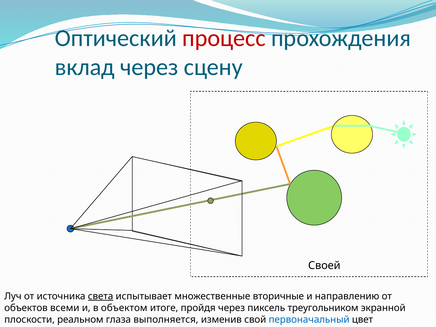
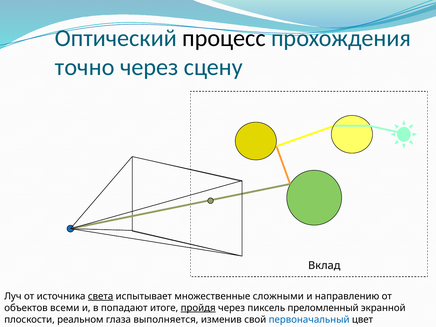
процесс colour: red -> black
вклад: вклад -> точно
Своей: Своей -> Вклад
вторичные: вторичные -> сложными
объектом: объектом -> попадают
пройдя underline: none -> present
треугольником: треугольником -> преломленный
